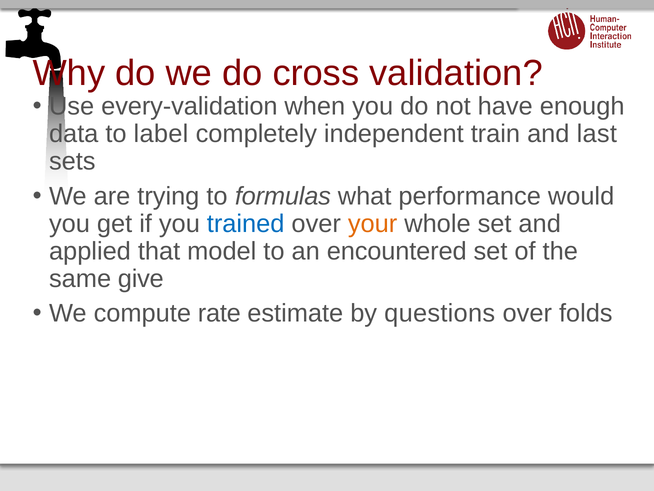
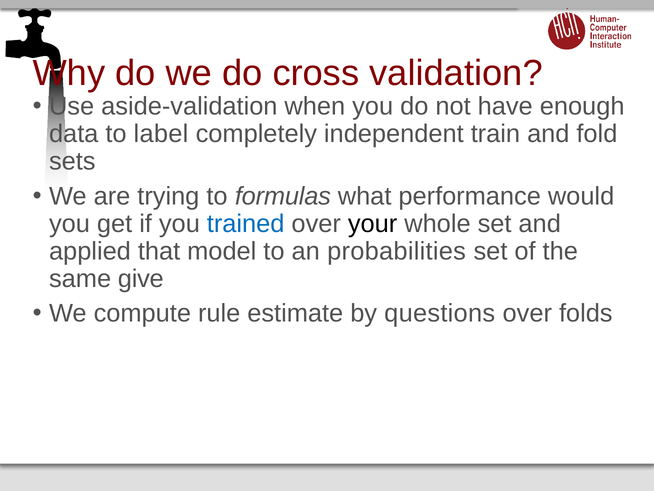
every-validation: every-validation -> aside-validation
last: last -> fold
your colour: orange -> black
encountered: encountered -> probabilities
rate: rate -> rule
